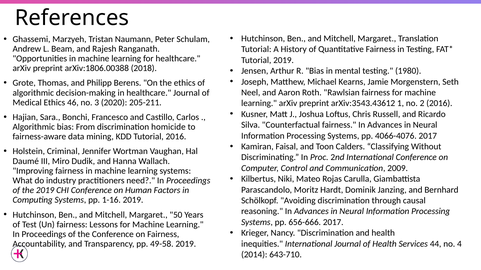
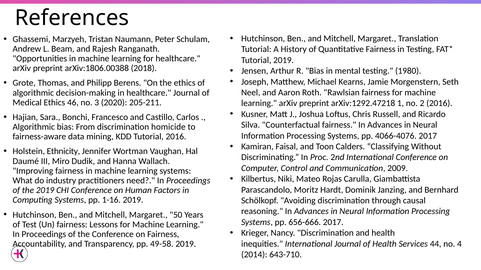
arXiv:3543.43612: arXiv:3543.43612 -> arXiv:1292.47218
Criminal: Criminal -> Ethnicity
